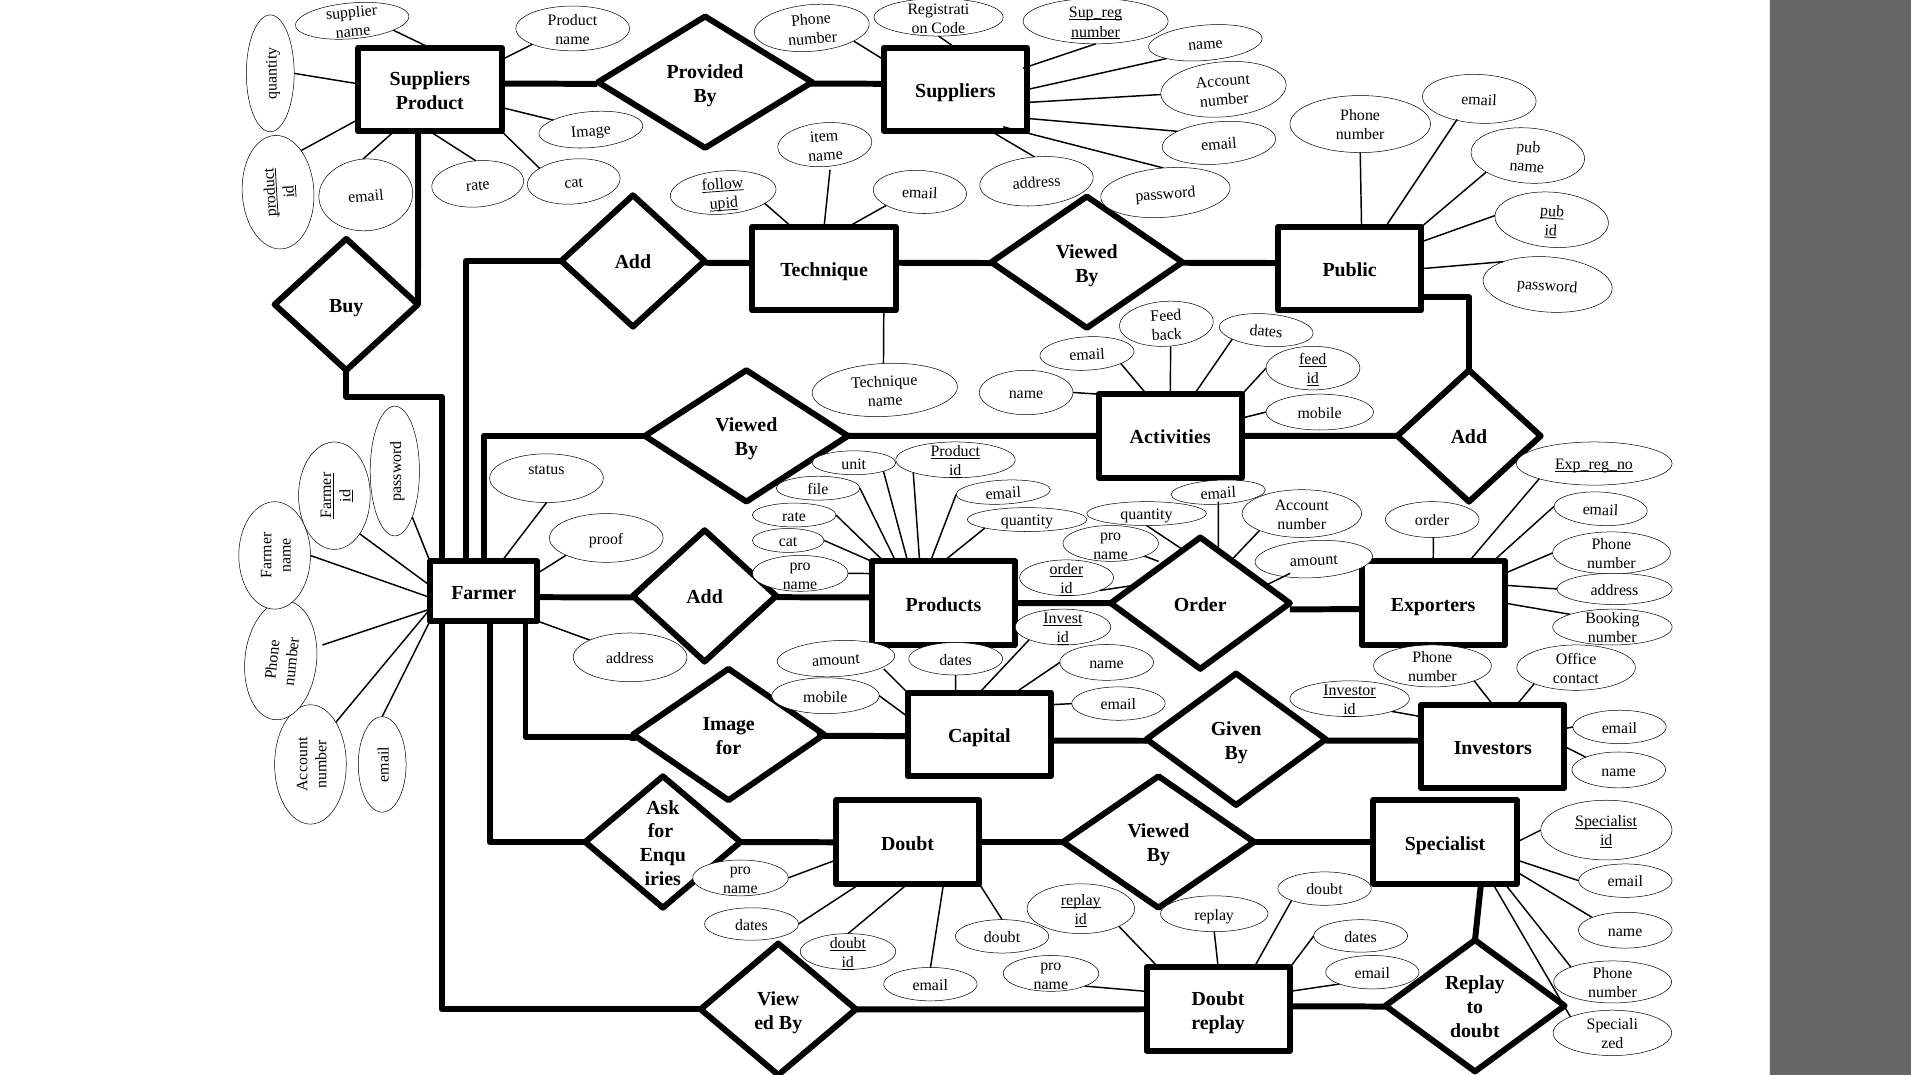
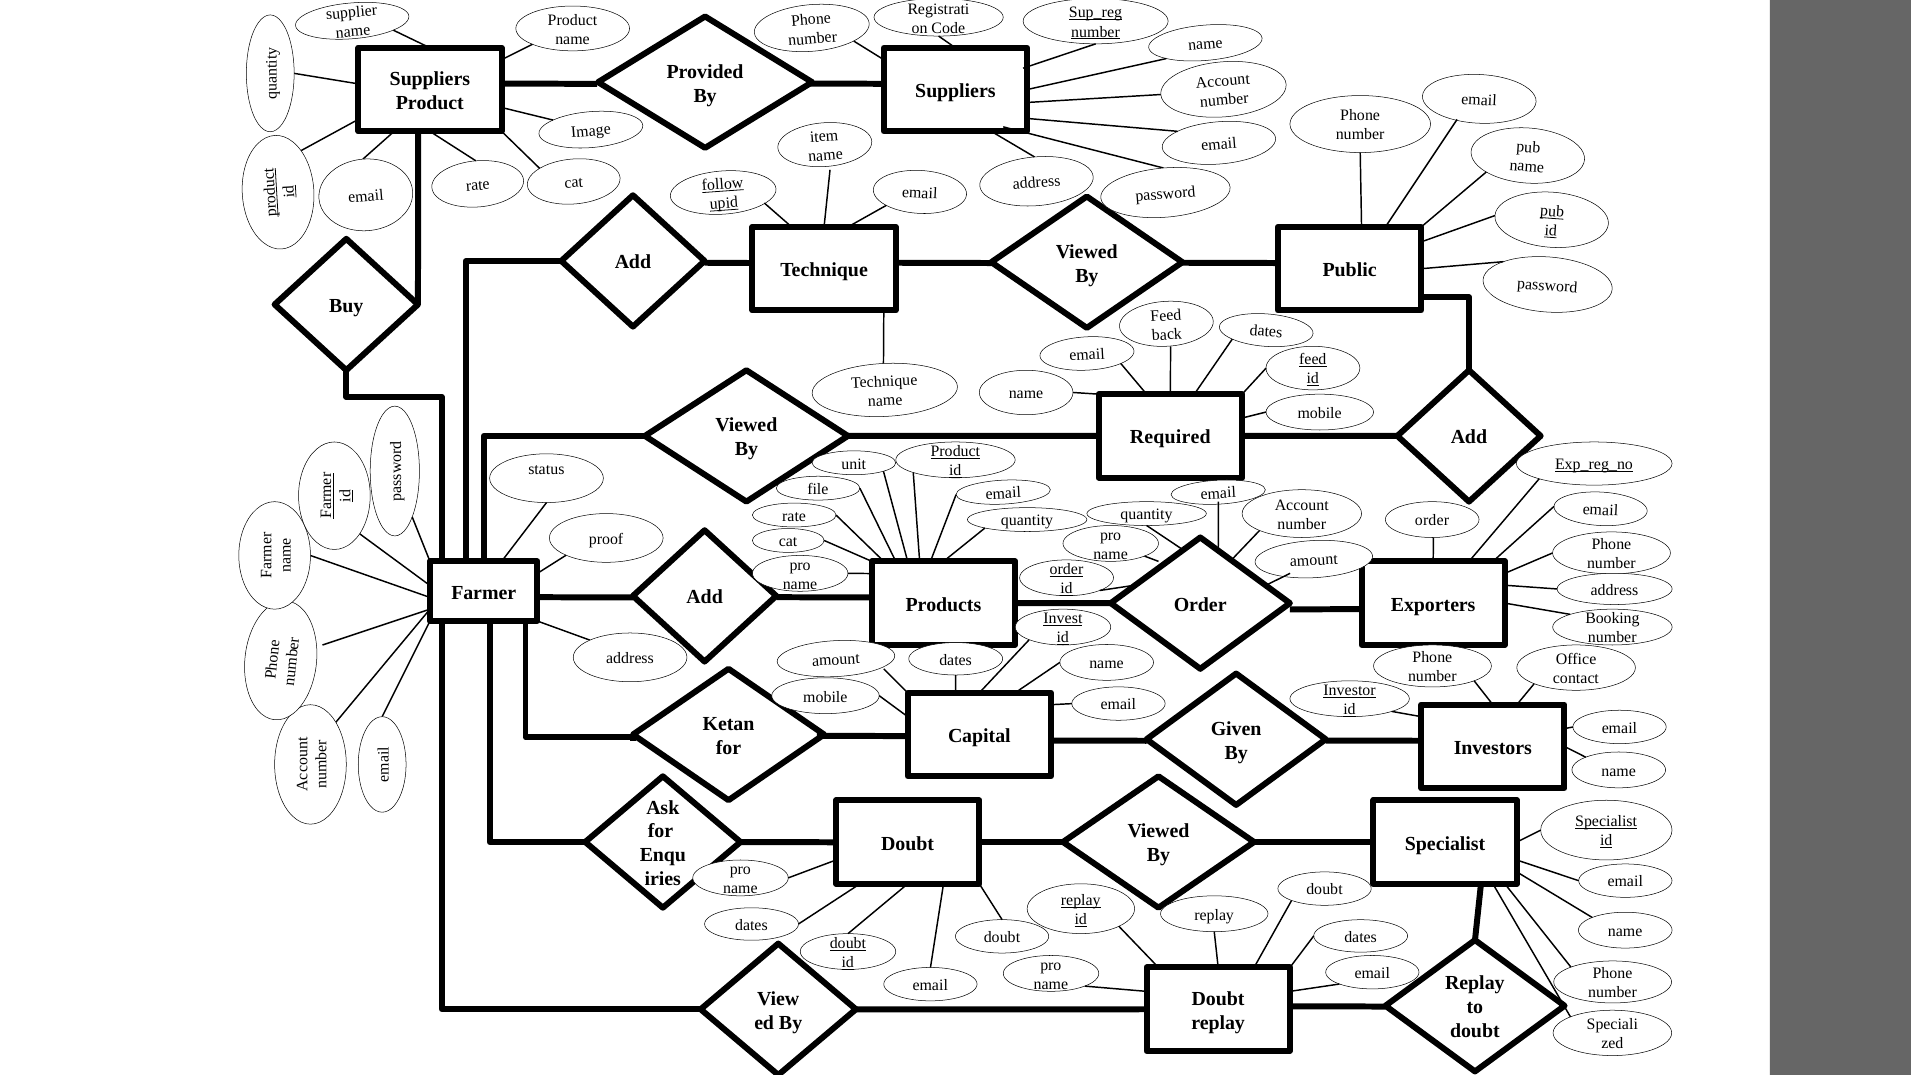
Activities: Activities -> Required
Image at (729, 724): Image -> Ketan
